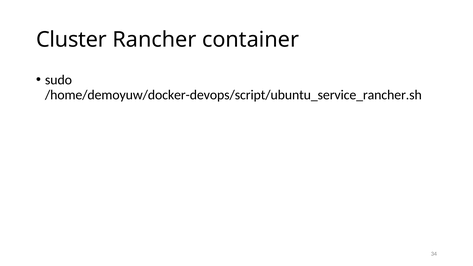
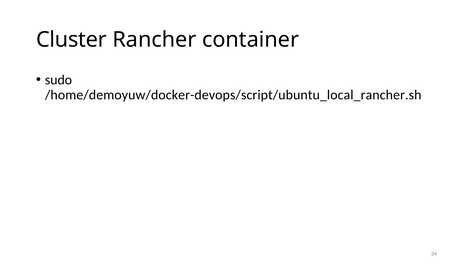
/home/demoyuw/docker-devops/script/ubuntu_service_rancher.sh: /home/demoyuw/docker-devops/script/ubuntu_service_rancher.sh -> /home/demoyuw/docker-devops/script/ubuntu_local_rancher.sh
